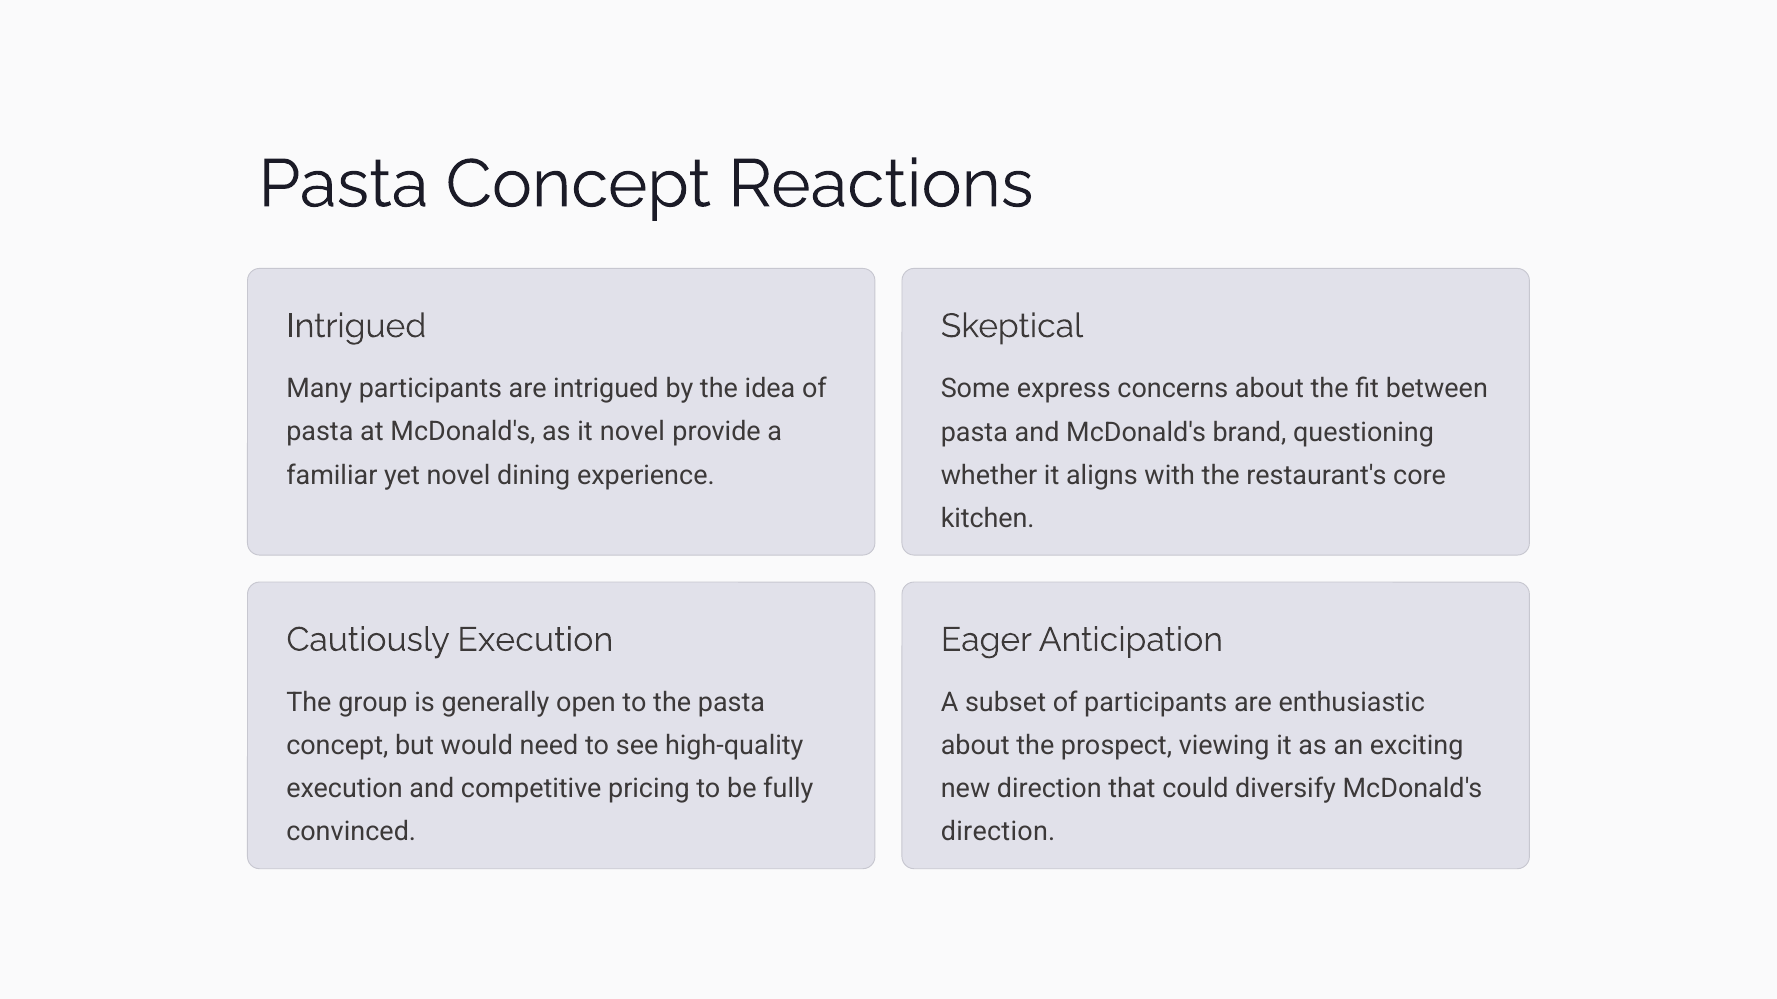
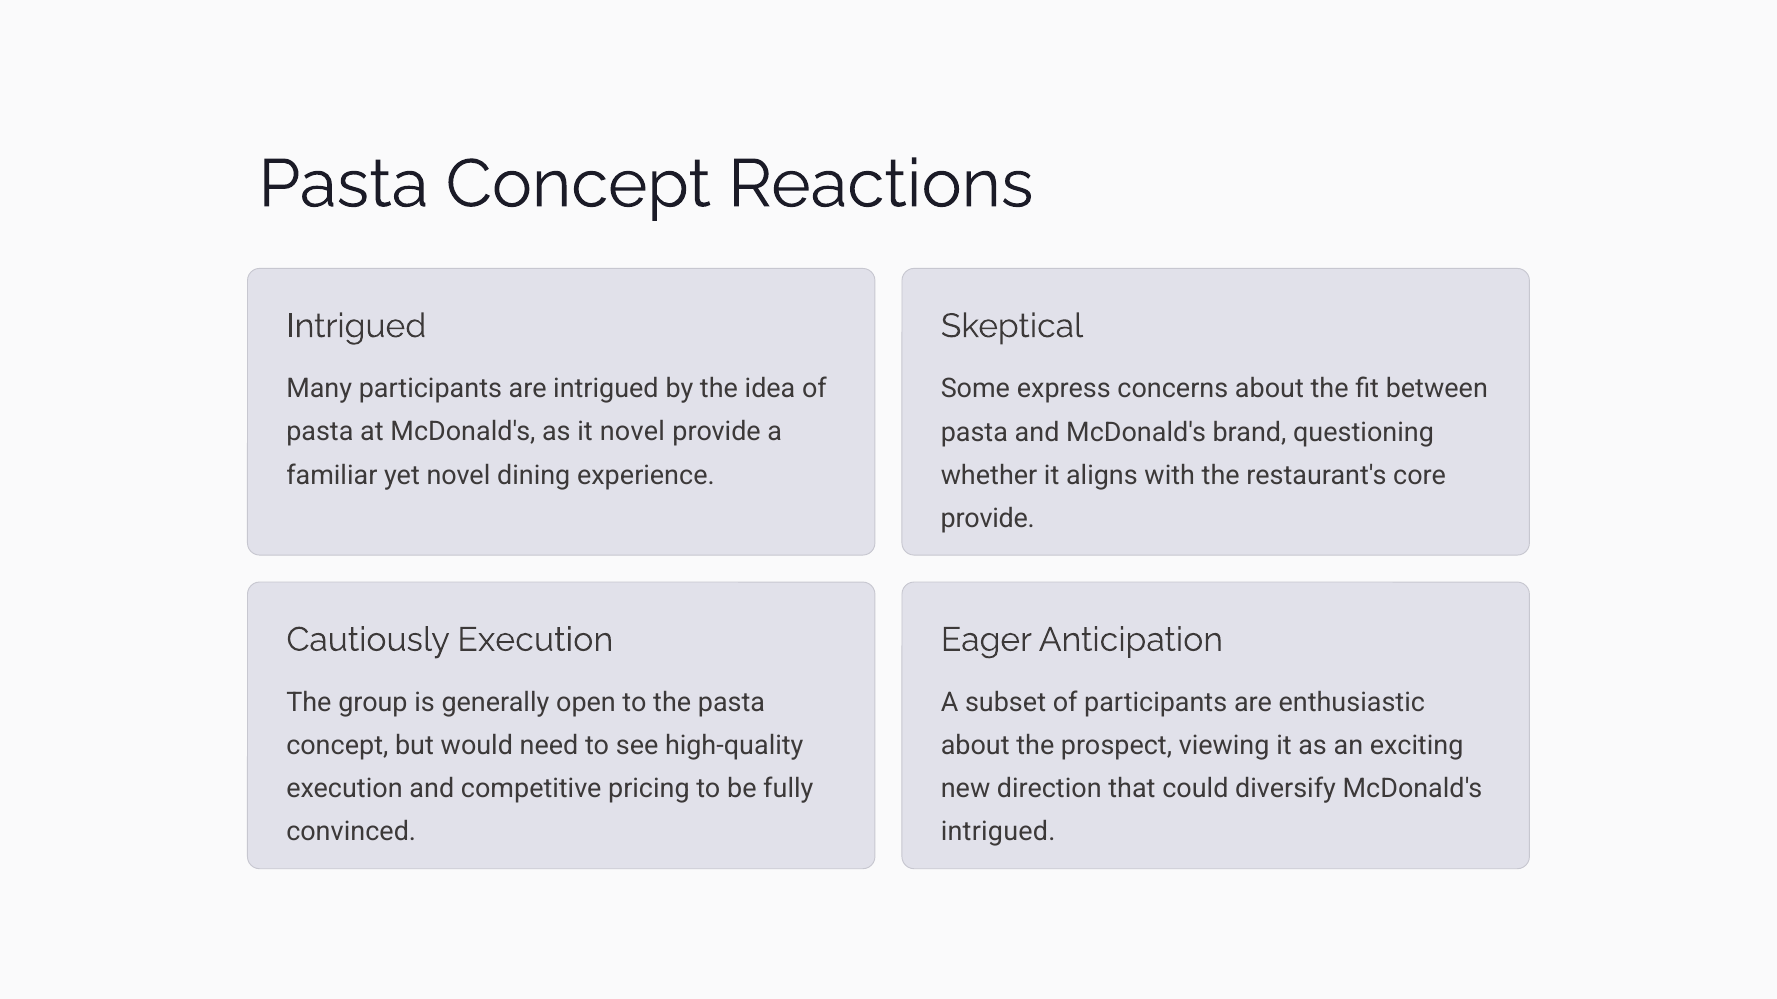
kitchen at (988, 519): kitchen -> provide
direction at (998, 833): direction -> intrigued
